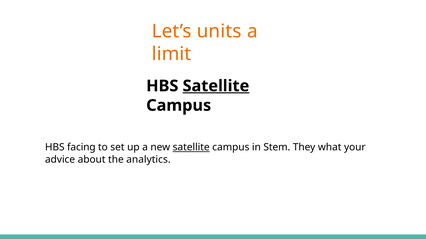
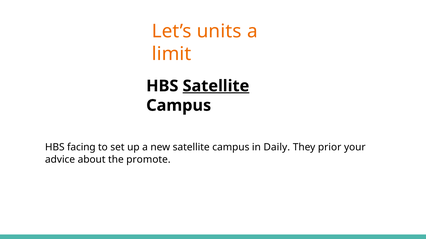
satellite at (191, 148) underline: present -> none
Stem: Stem -> Daily
what: what -> prior
analytics: analytics -> promote
